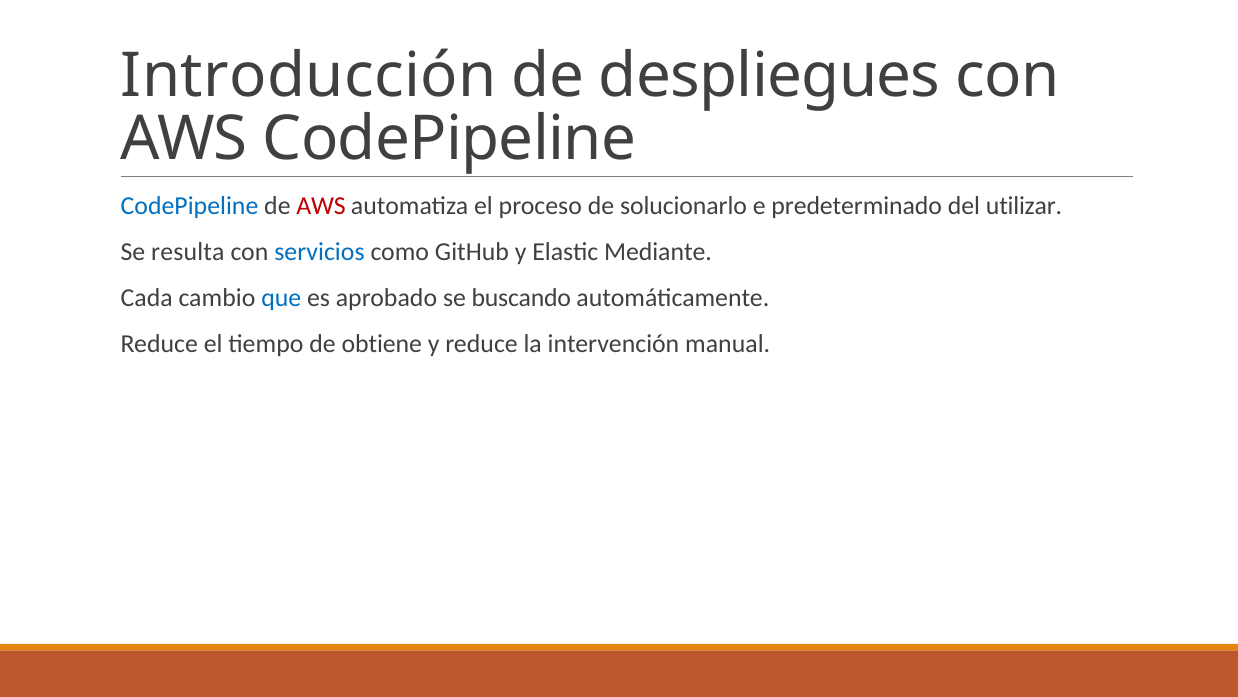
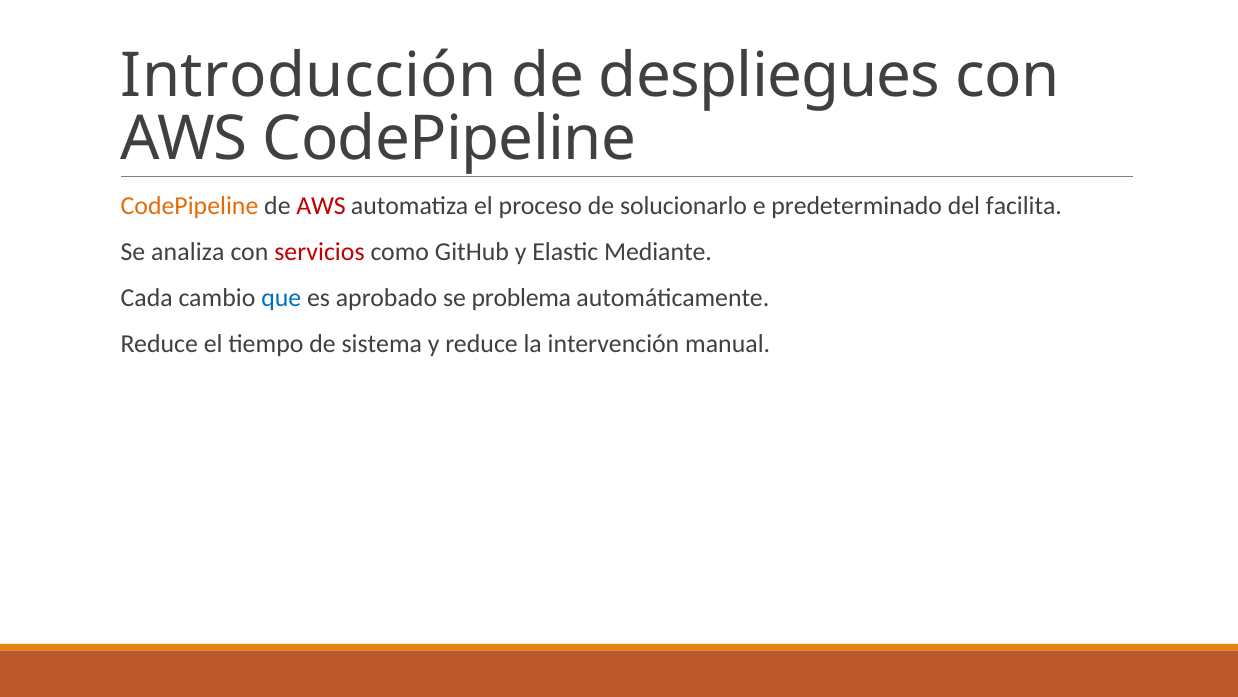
CodePipeline at (190, 206) colour: blue -> orange
utilizar: utilizar -> facilita
resulta: resulta -> analiza
servicios colour: blue -> red
buscando: buscando -> problema
obtiene: obtiene -> sistema
